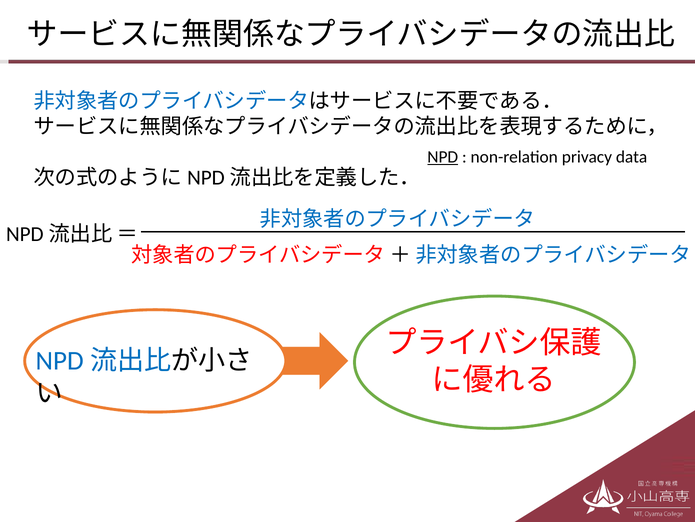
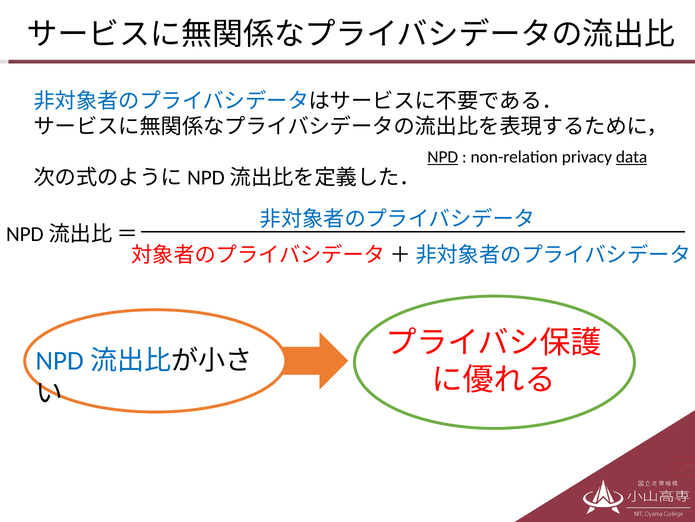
data underline: none -> present
